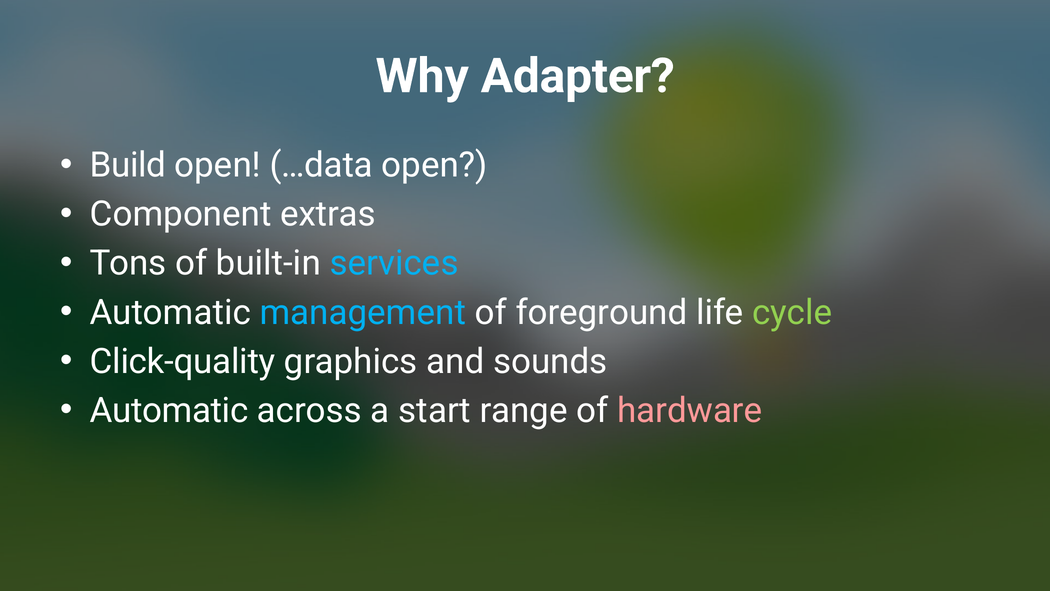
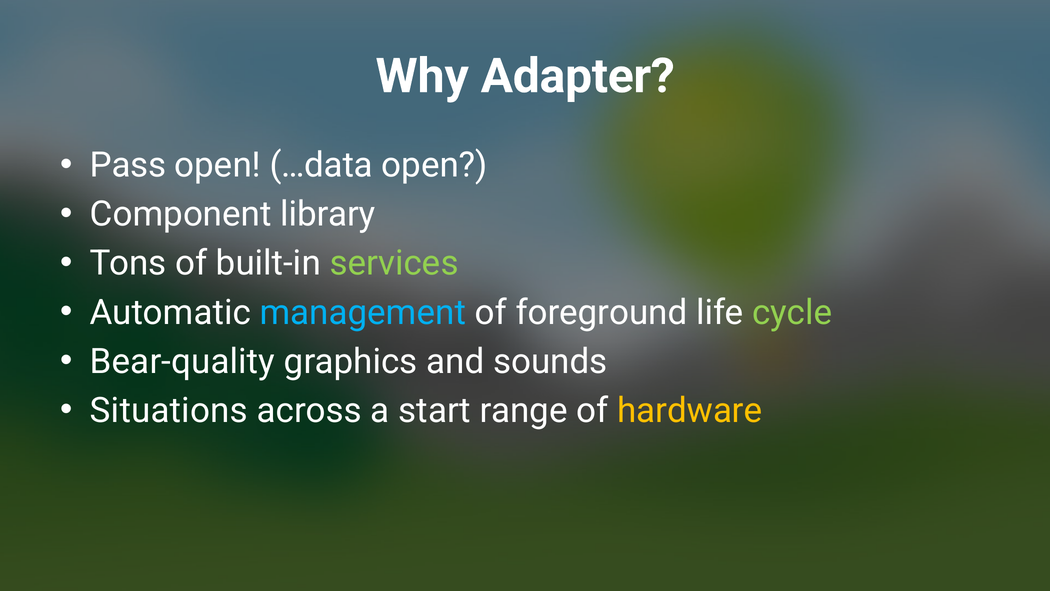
Build: Build -> Pass
extras: extras -> library
services colour: light blue -> light green
Click-quality: Click-quality -> Bear-quality
Automatic at (169, 410): Automatic -> Situations
hardware colour: pink -> yellow
